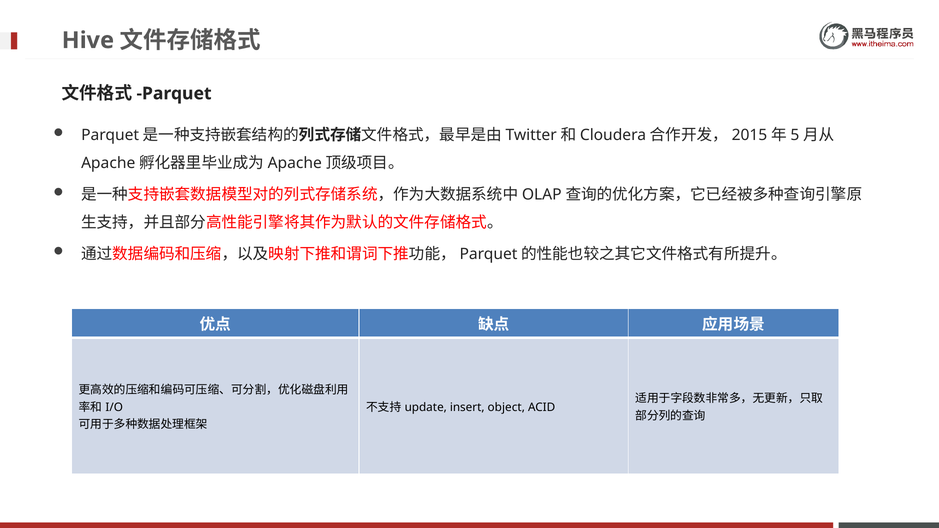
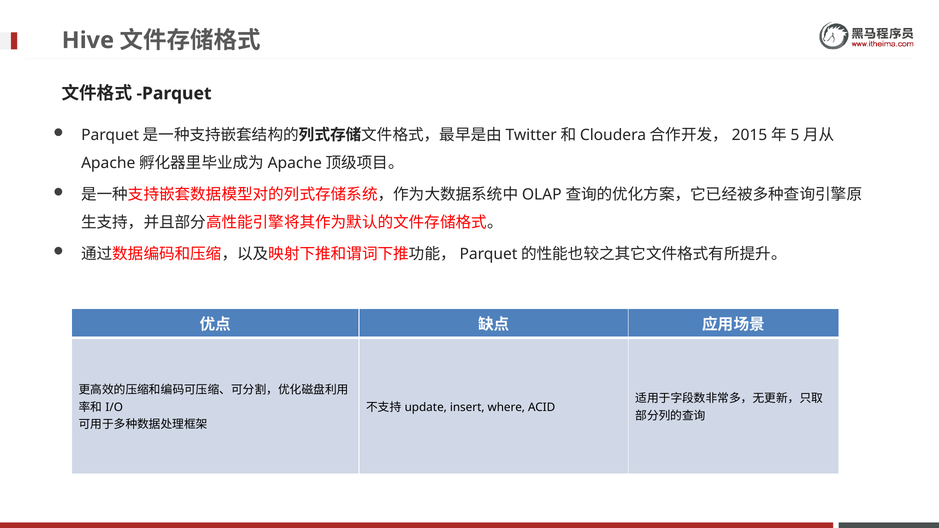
object: object -> where
